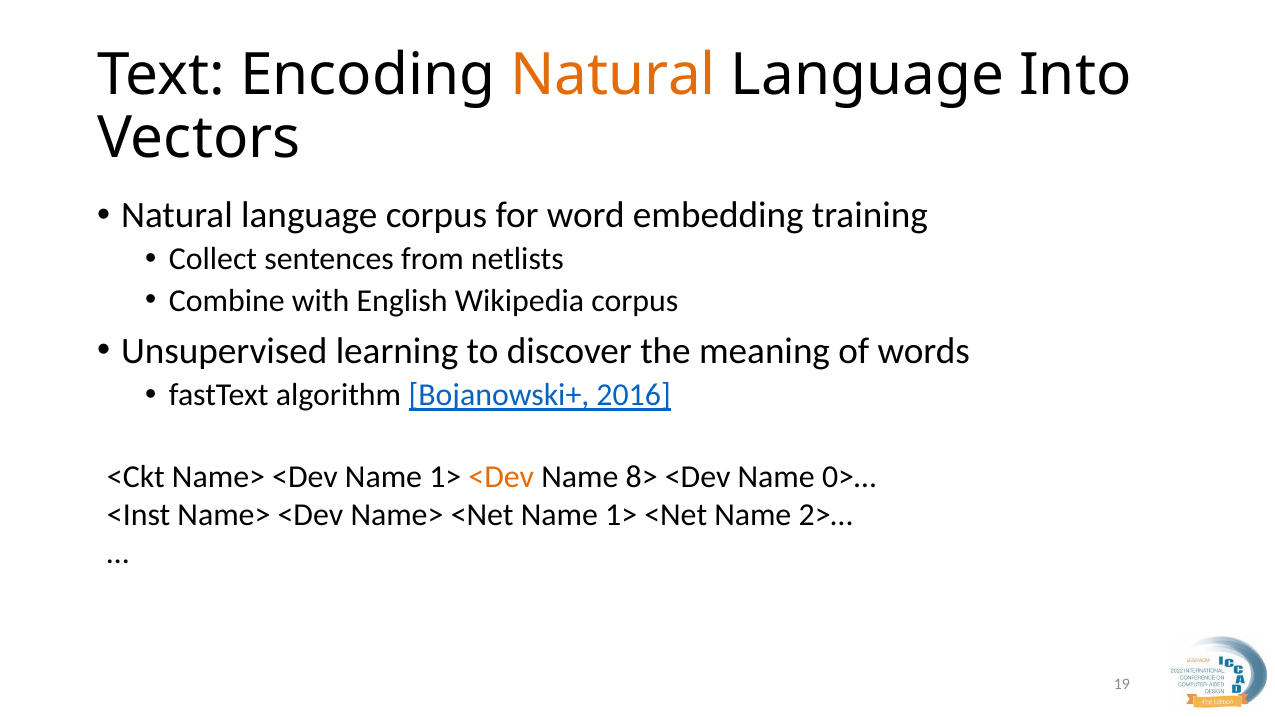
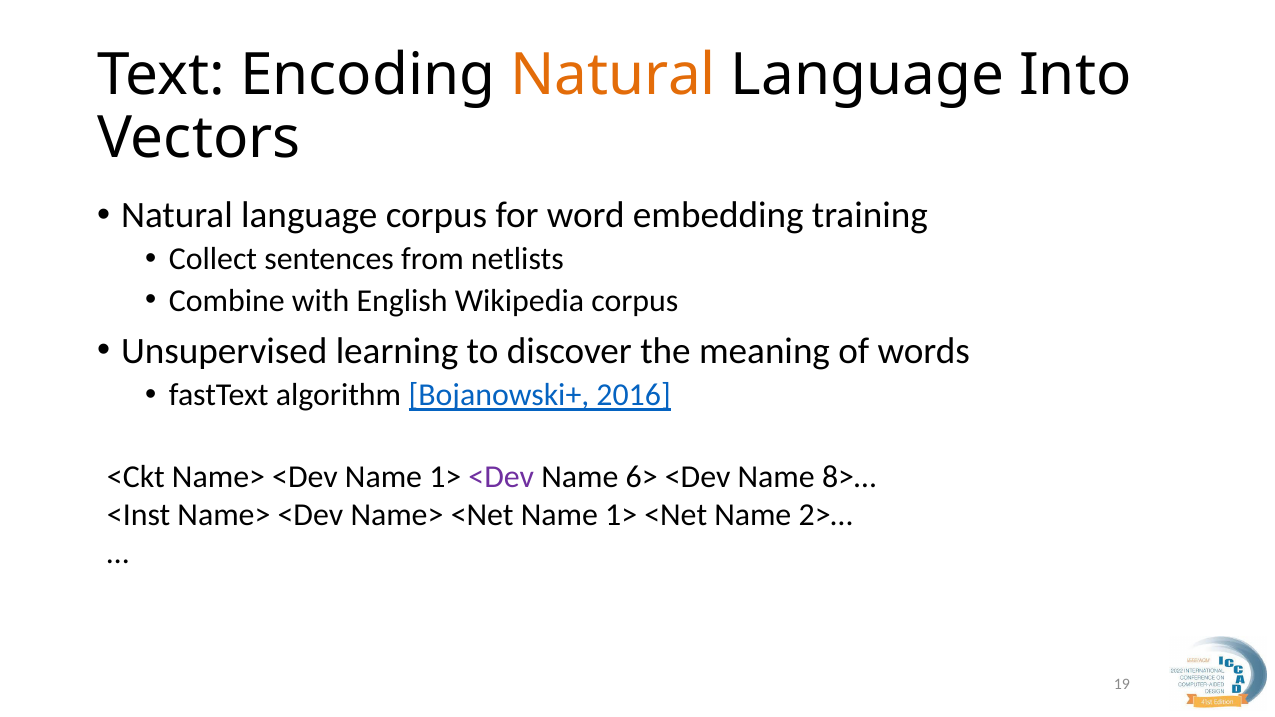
<Dev at (501, 477) colour: orange -> purple
8>: 8> -> 6>
0>…: 0>… -> 8>…
